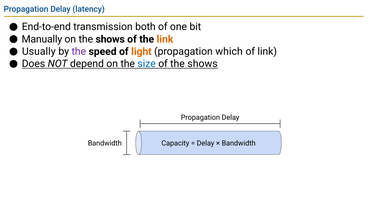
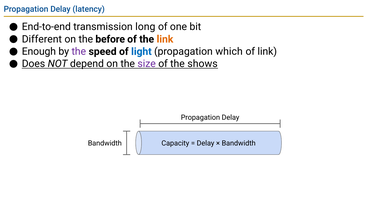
both: both -> long
Manually: Manually -> Different
on the shows: shows -> before
Usually: Usually -> Enough
light colour: orange -> blue
size colour: blue -> purple
